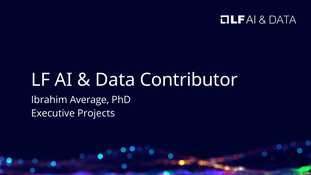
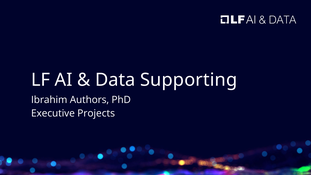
Contributor: Contributor -> Supporting
Average: Average -> Authors
